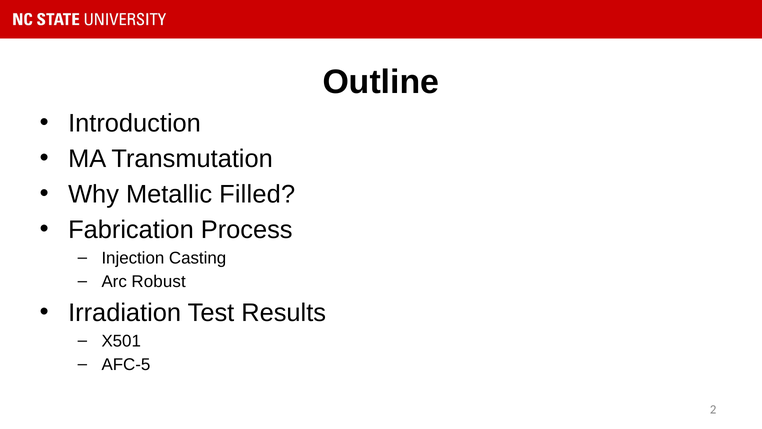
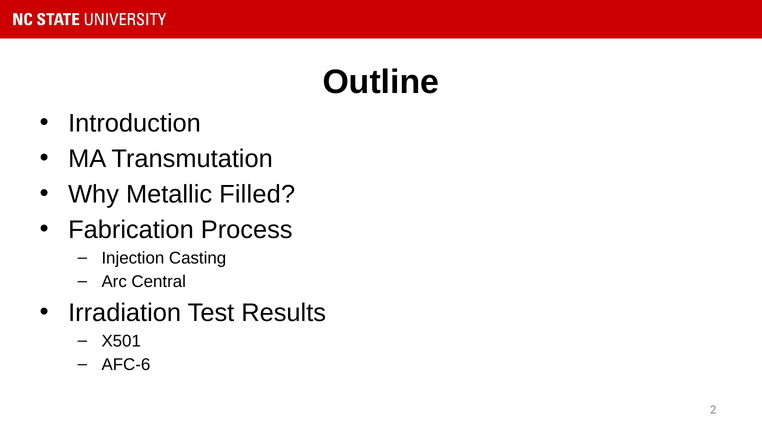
Robust: Robust -> Central
AFC-5: AFC-5 -> AFC-6
